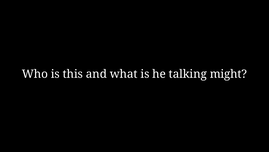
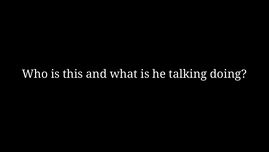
might: might -> doing
